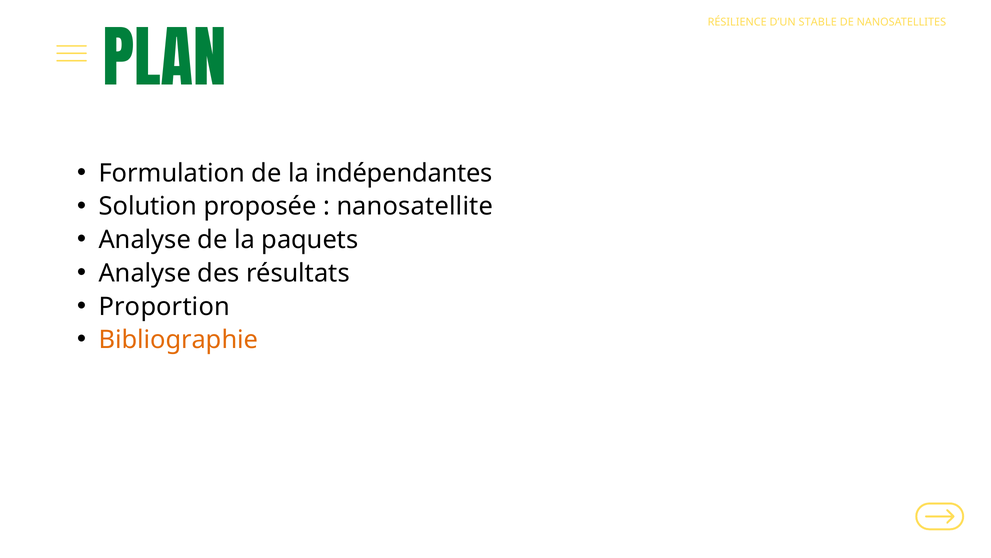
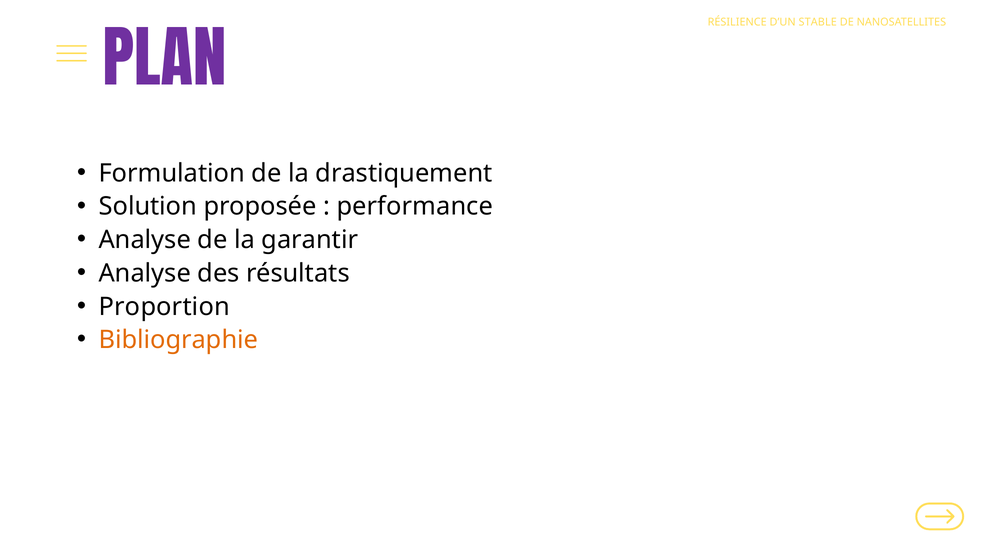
PLAN colour: green -> purple
indépendantes: indépendantes -> drastiquement
nanosatellite: nanosatellite -> performance
paquets: paquets -> garantir
